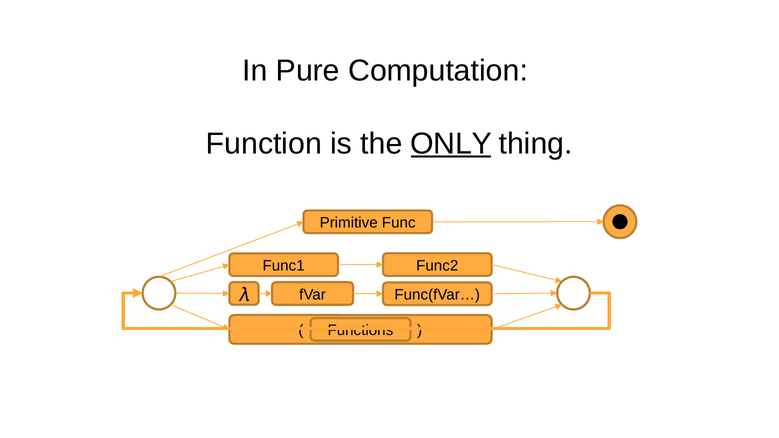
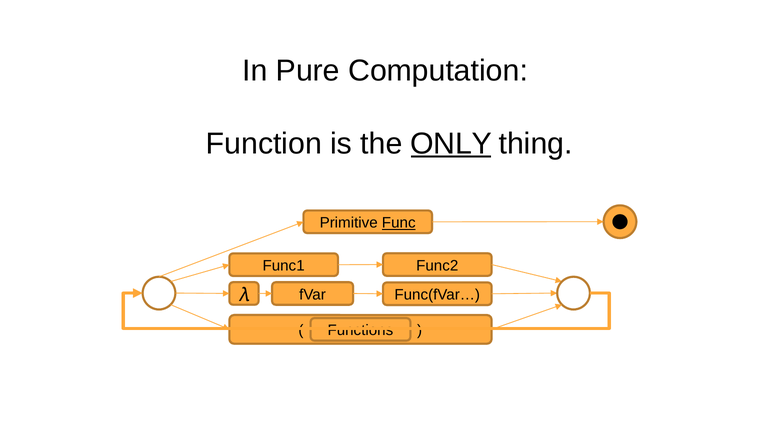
Func underline: none -> present
